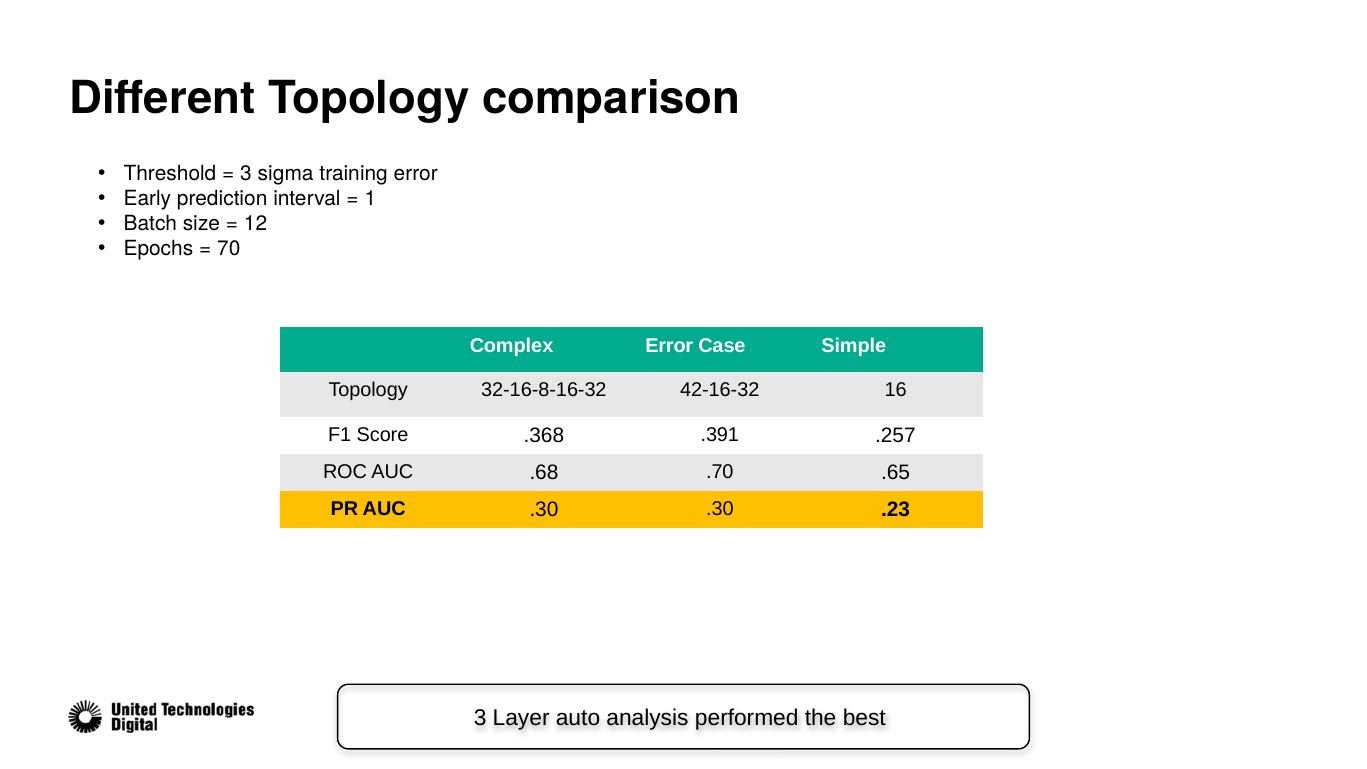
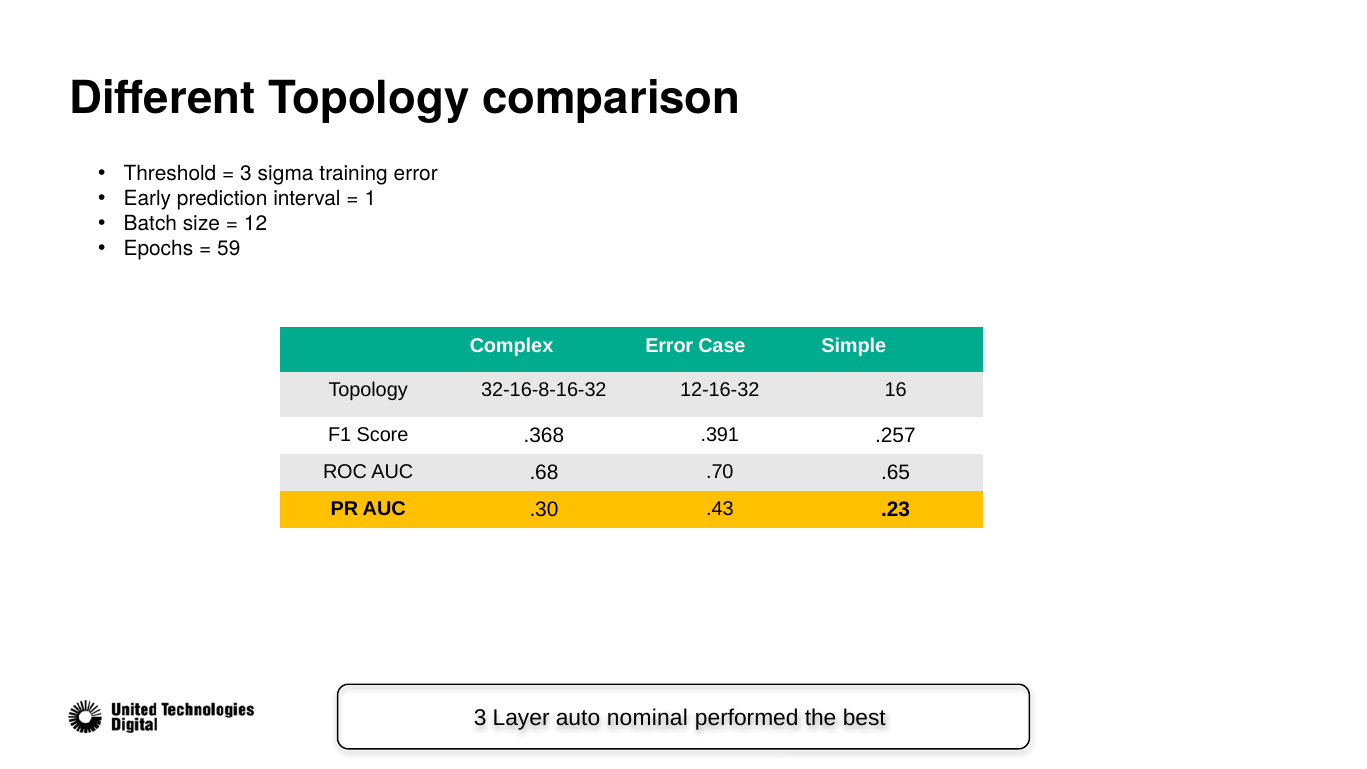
70: 70 -> 59
42-16-32: 42-16-32 -> 12-16-32
.30 .30: .30 -> .43
analysis: analysis -> nominal
